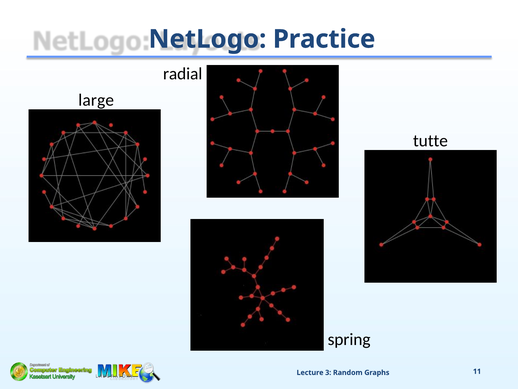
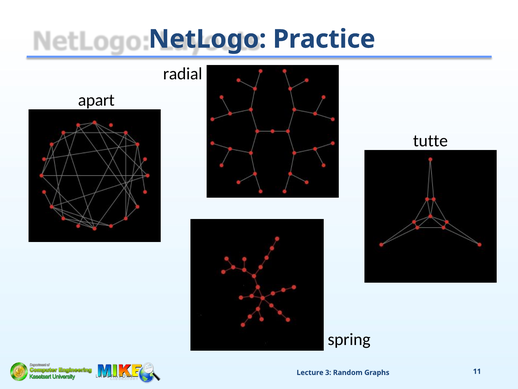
large: large -> apart
